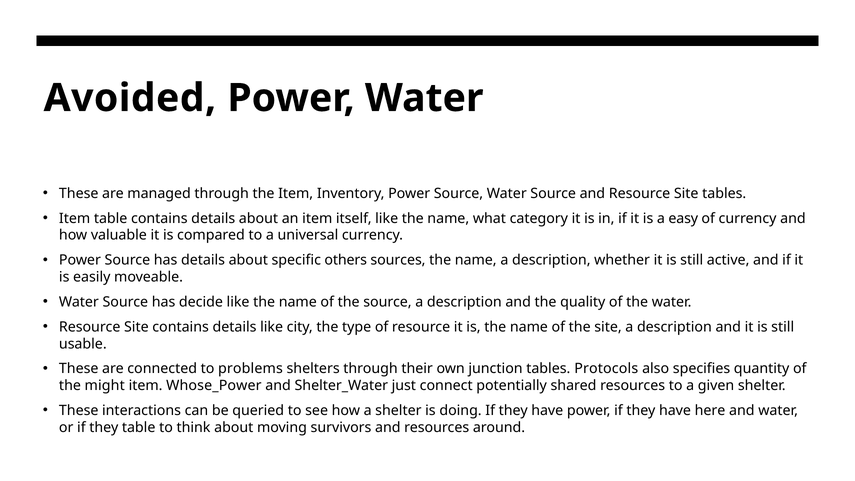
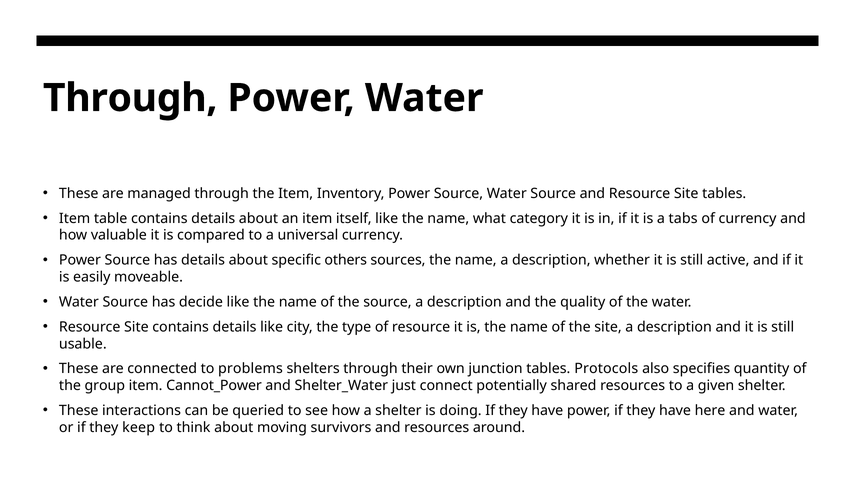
Avoided at (130, 98): Avoided -> Through
easy: easy -> tabs
might: might -> group
Whose_Power: Whose_Power -> Cannot_Power
they table: table -> keep
